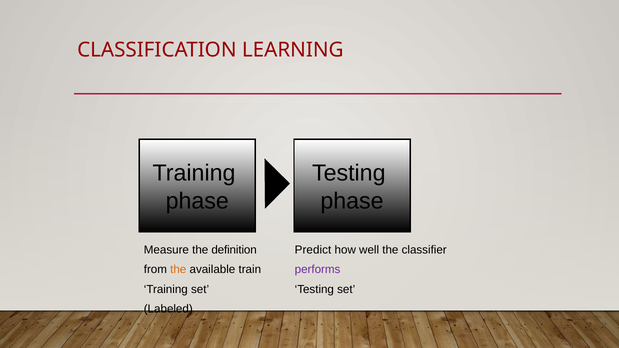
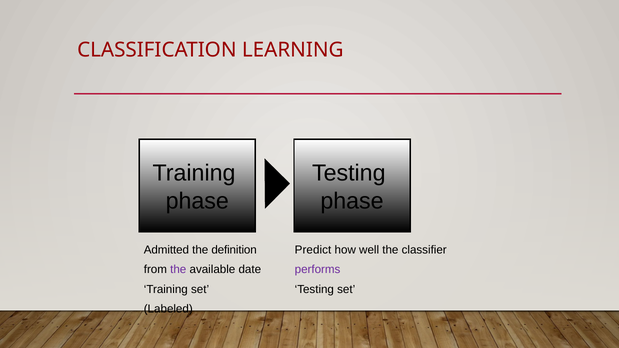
Measure: Measure -> Admitted
the at (178, 270) colour: orange -> purple
train: train -> date
